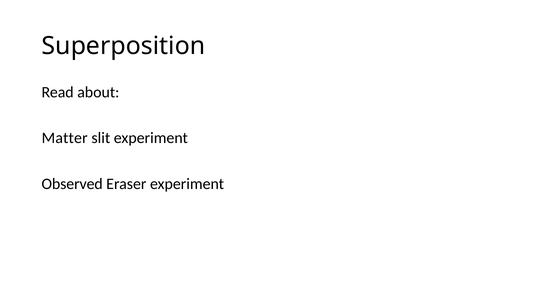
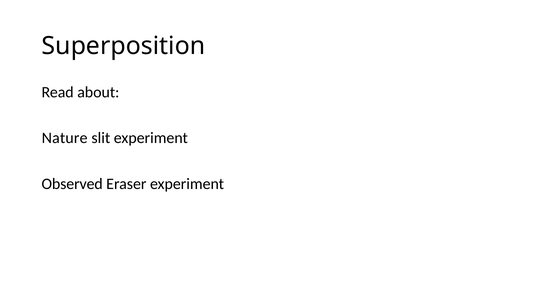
Matter: Matter -> Nature
